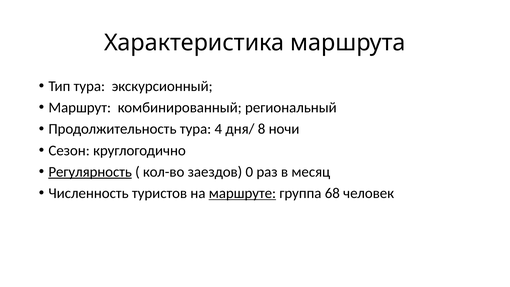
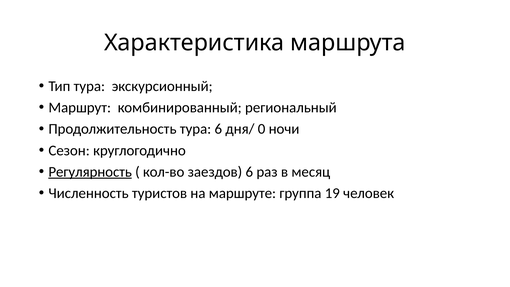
тура 4: 4 -> 6
8: 8 -> 0
заездов 0: 0 -> 6
маршруте underline: present -> none
68: 68 -> 19
